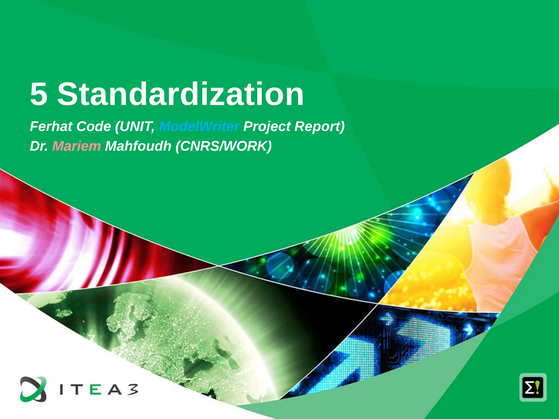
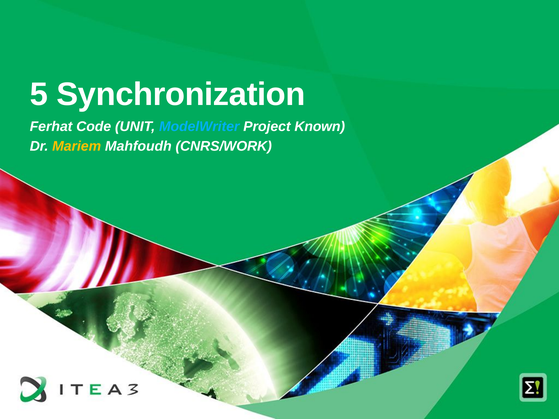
Standardization: Standardization -> Synchronization
Report: Report -> Known
Mariem colour: pink -> yellow
